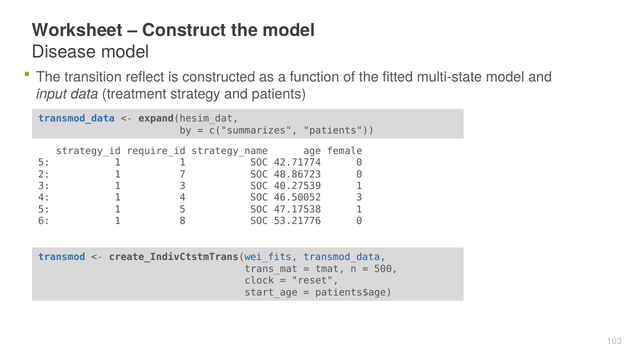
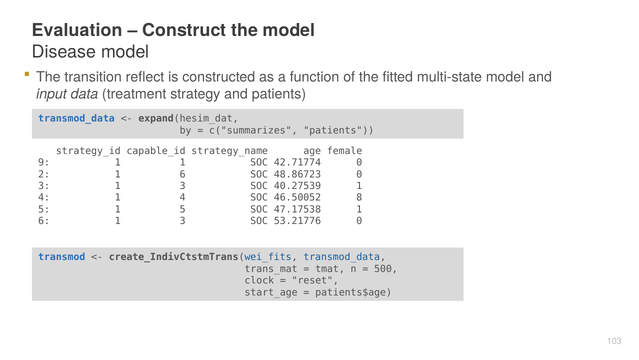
Worksheet: Worksheet -> Evaluation
require_id: require_id -> capable_id
5 at (44, 162): 5 -> 9
2 1 7: 7 -> 6
46.50052 3: 3 -> 8
6 1 8: 8 -> 3
